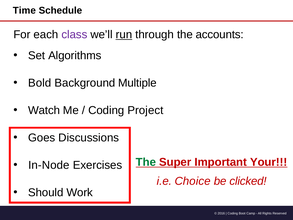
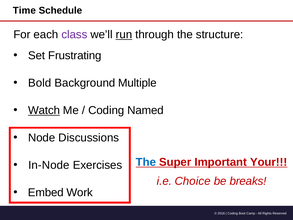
accounts: accounts -> structure
Algorithms: Algorithms -> Frustrating
Watch underline: none -> present
Project: Project -> Named
Goes: Goes -> Node
The at (146, 162) colour: green -> blue
clicked: clicked -> breaks
Should: Should -> Embed
